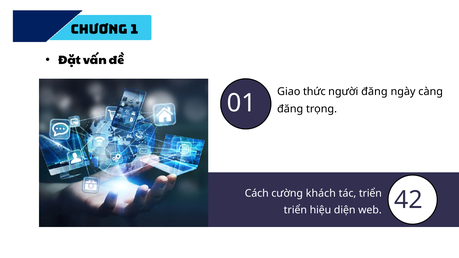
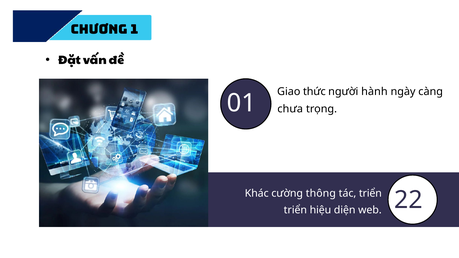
người đăng: đăng -> hành
đăng at (290, 109): đăng -> chưa
Cách: Cách -> Khác
khách: khách -> thông
42: 42 -> 22
